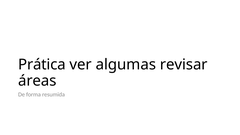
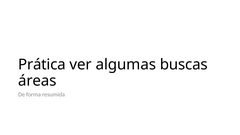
revisar: revisar -> buscas
